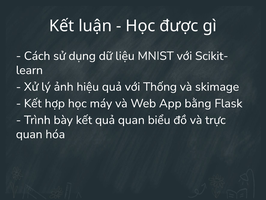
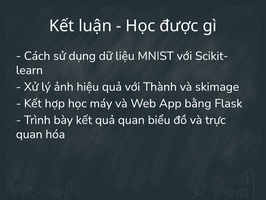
Thống: Thống -> Thành
